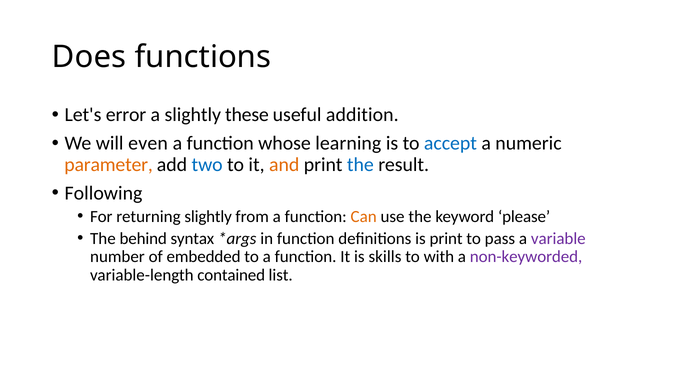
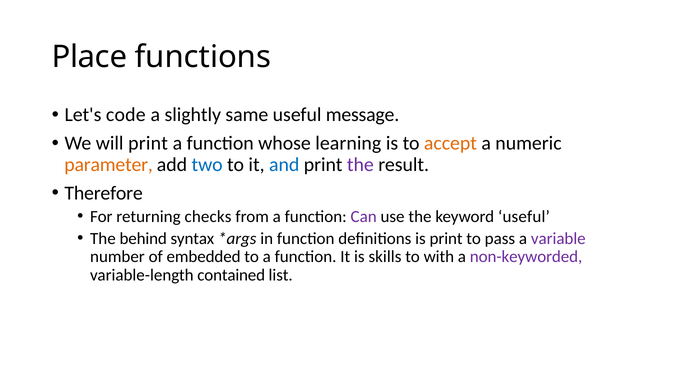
Does: Does -> Place
error: error -> code
these: these -> same
addition: addition -> message
will even: even -> print
accept colour: blue -> orange
and colour: orange -> blue
the at (360, 165) colour: blue -> purple
Following: Following -> Therefore
returning slightly: slightly -> checks
Can colour: orange -> purple
keyword please: please -> useful
